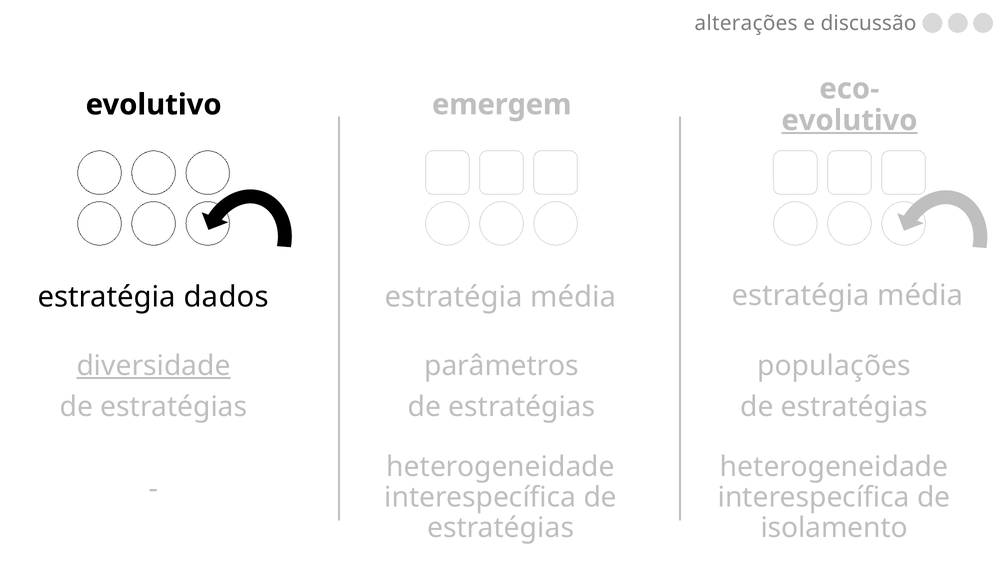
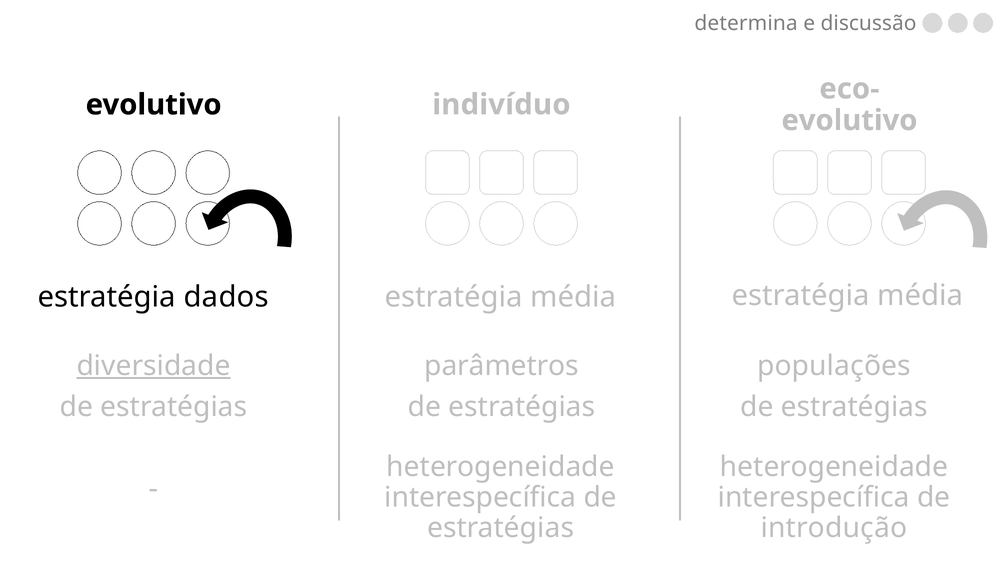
alterações: alterações -> determina
emergem: emergem -> indivíduo
evolutivo at (849, 120) underline: present -> none
isolamento: isolamento -> introdução
